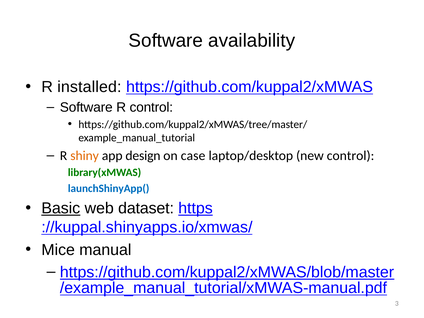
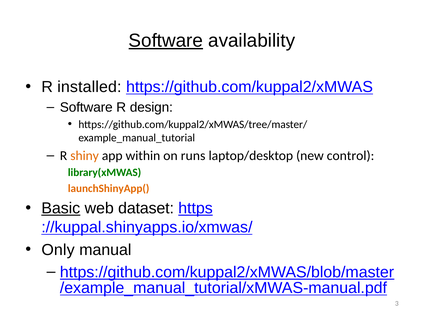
Software at (166, 41) underline: none -> present
R control: control -> design
design: design -> within
case: case -> runs
launchShinyApp( colour: blue -> orange
Mice: Mice -> Only
